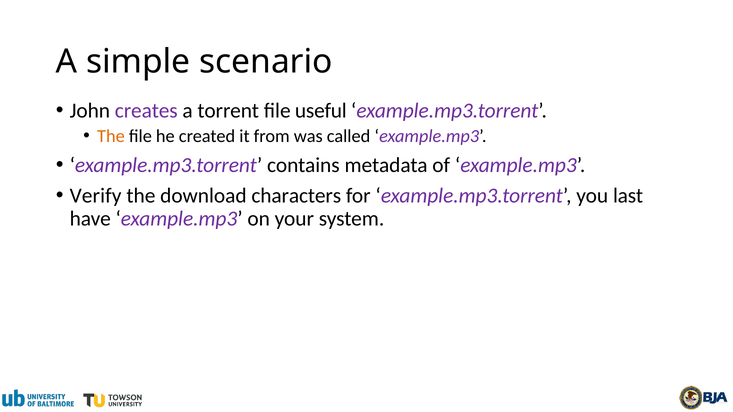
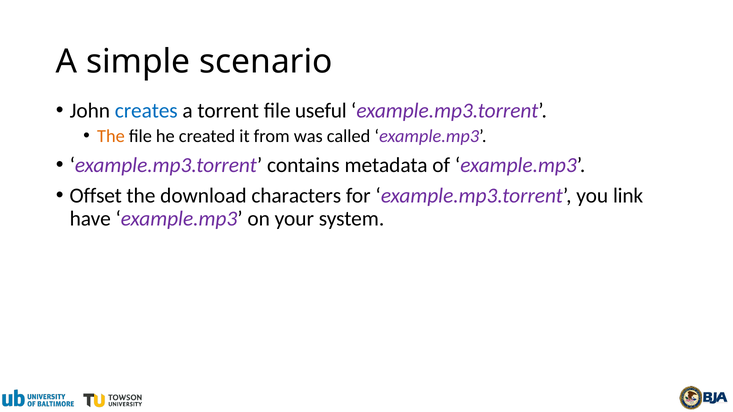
creates colour: purple -> blue
Verify: Verify -> Offset
last: last -> link
